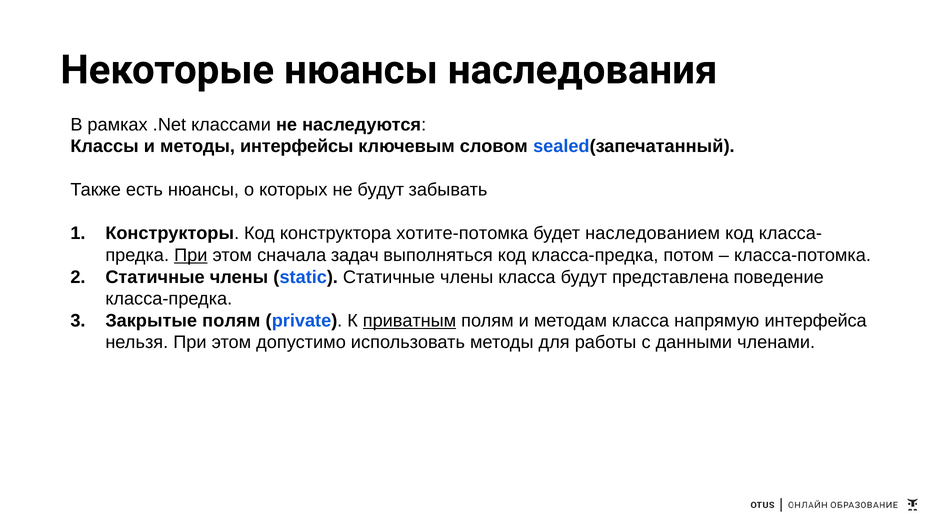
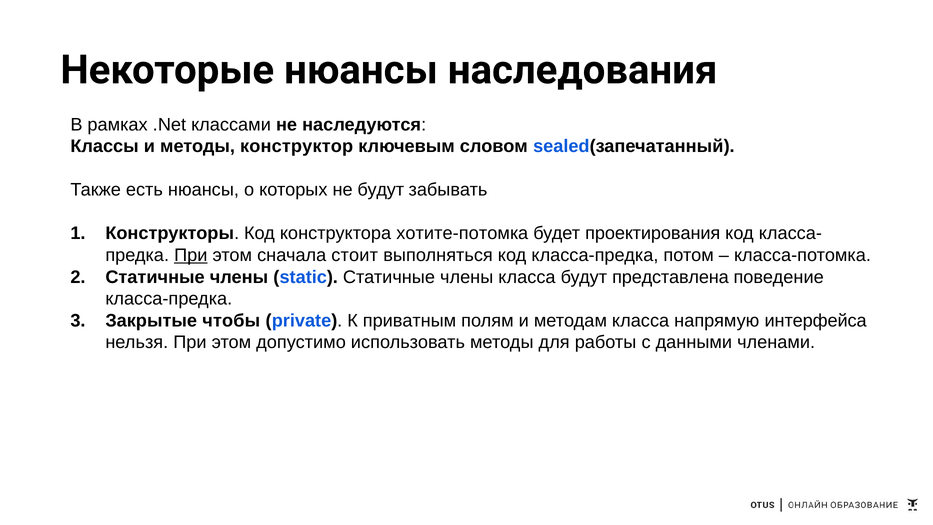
интерфейсы: интерфейсы -> конструктор
наследованием: наследованием -> проектирования
задач: задач -> стоит
Закрытые полям: полям -> чтобы
приватным underline: present -> none
